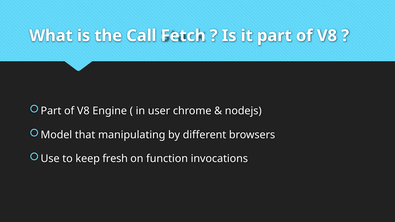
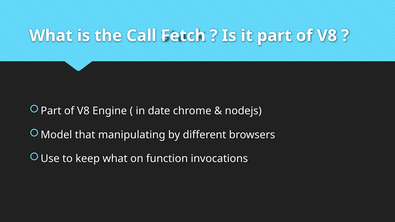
user: user -> date
keep fresh: fresh -> what
